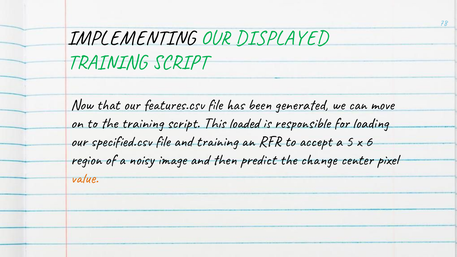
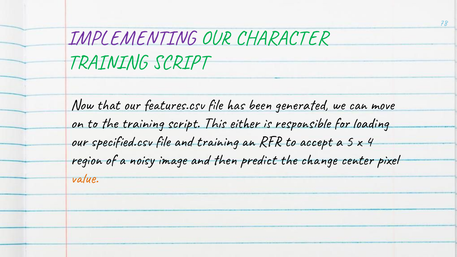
IMPLEMENTING colour: black -> purple
DISPLAYED: DISPLAYED -> CHARACTER
loaded: loaded -> either
6: 6 -> 4
